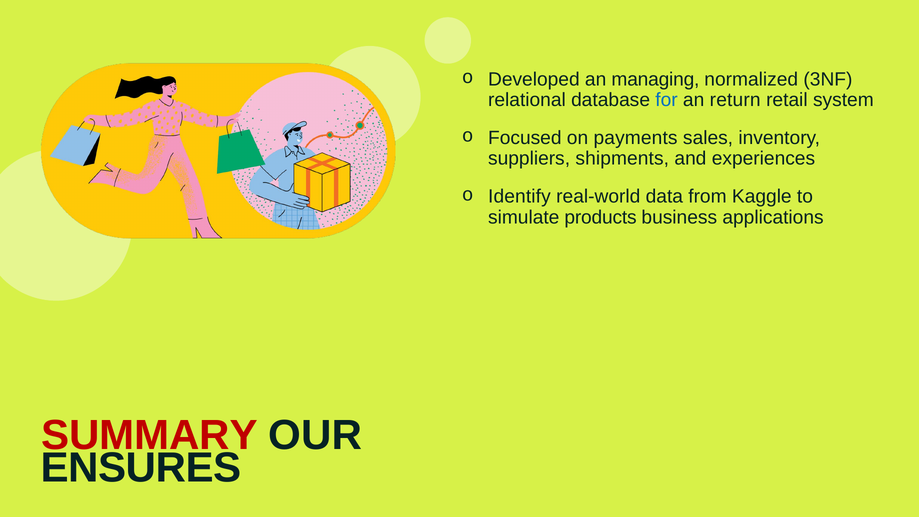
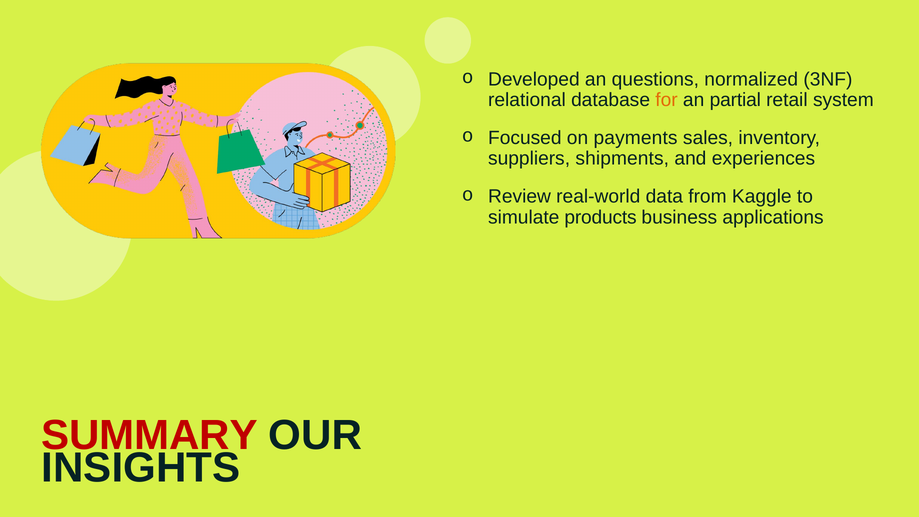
managing: managing -> questions
for colour: blue -> orange
return: return -> partial
Identify: Identify -> Review
ENSURES: ENSURES -> INSIGHTS
